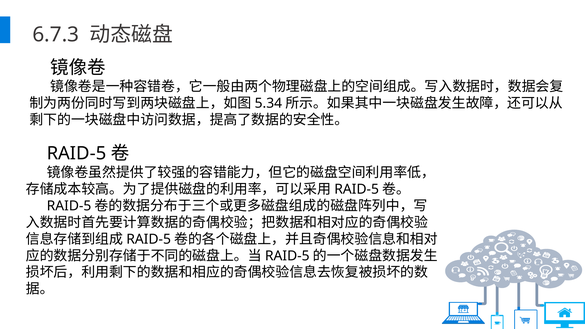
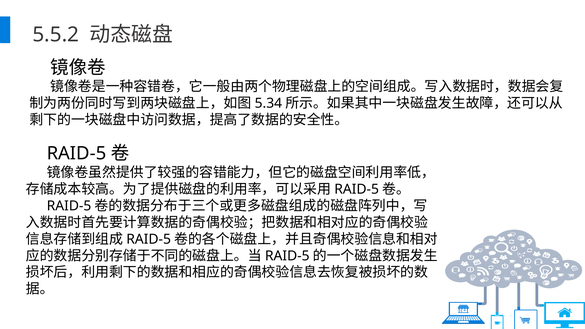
6.7.3: 6.7.3 -> 5.5.2
